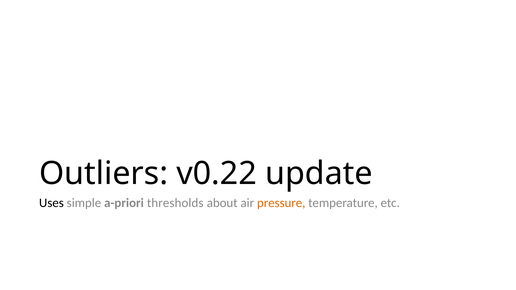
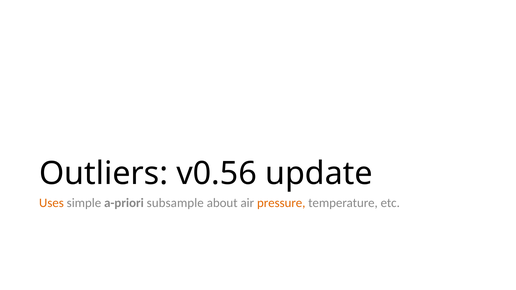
v0.22: v0.22 -> v0.56
Uses colour: black -> orange
thresholds: thresholds -> subsample
